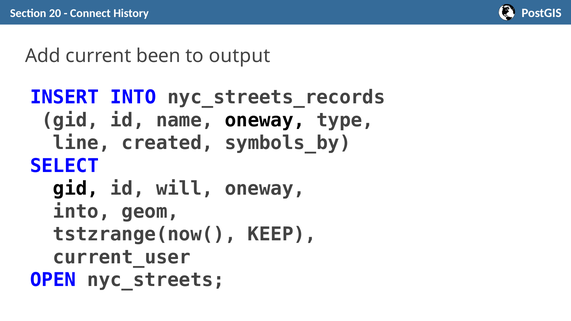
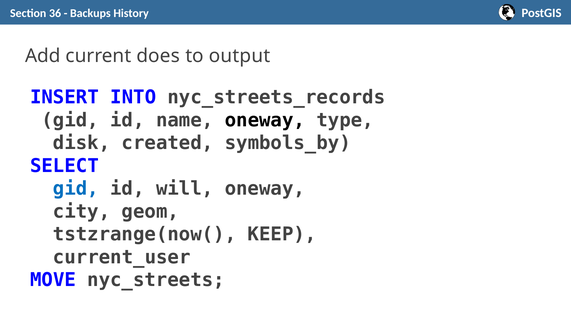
20: 20 -> 36
Connect: Connect -> Backups
been: been -> does
line: line -> disk
gid at (76, 189) colour: black -> blue
into at (82, 212): into -> city
OPEN: OPEN -> MOVE
